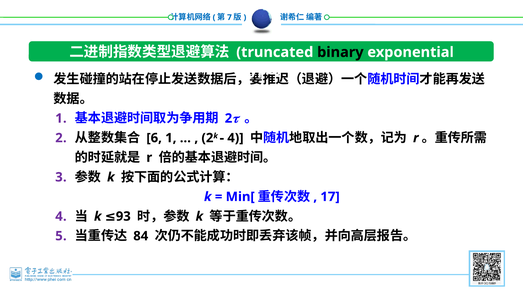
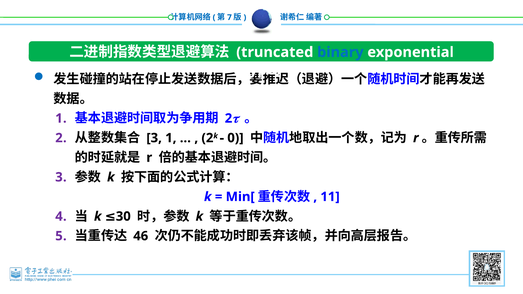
binary colour: black -> blue
6 at (154, 138): 6 -> 3
4 at (235, 138): 4 -> 0
17: 17 -> 11
93: 93 -> 30
84: 84 -> 46
